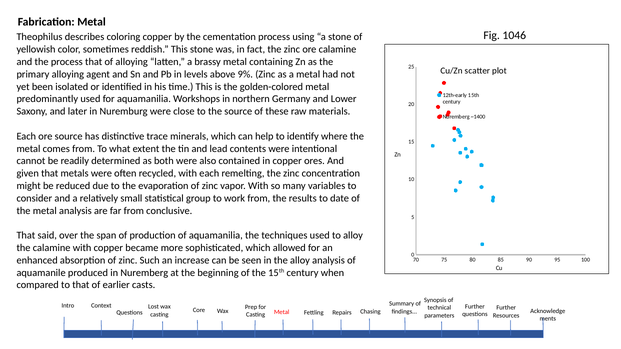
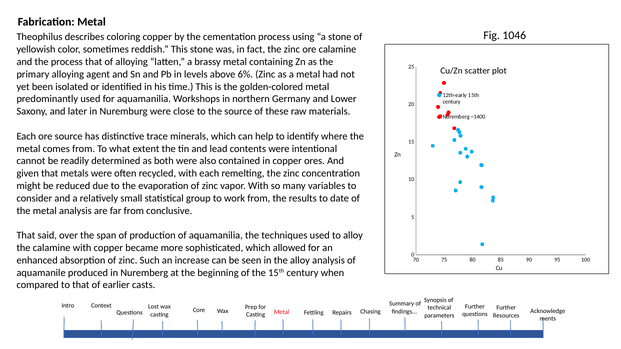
9%: 9% -> 6%
